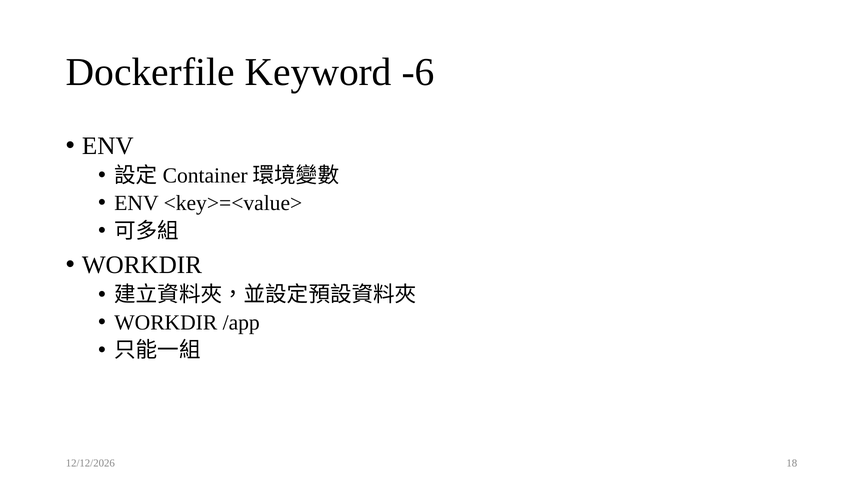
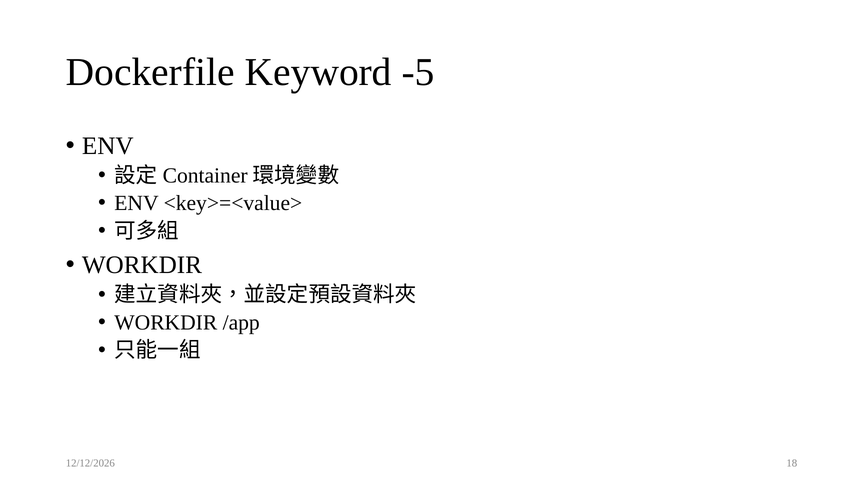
-6: -6 -> -5
